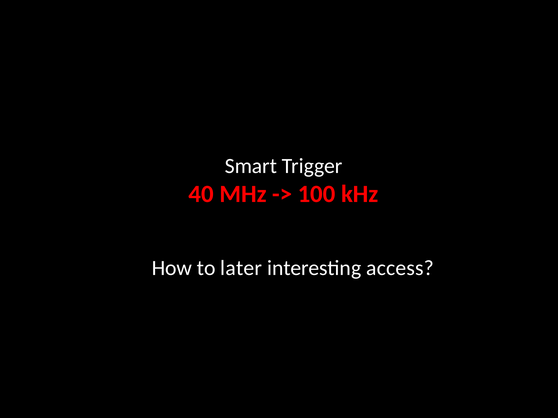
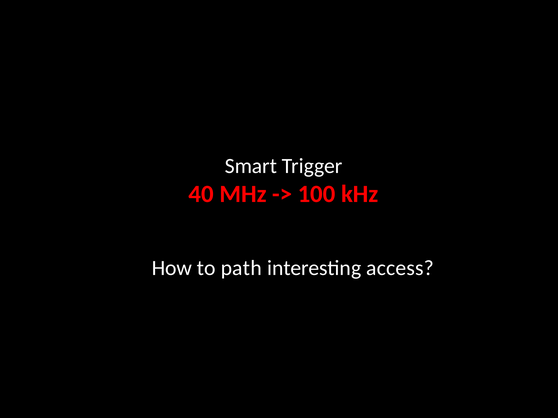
later: later -> path
